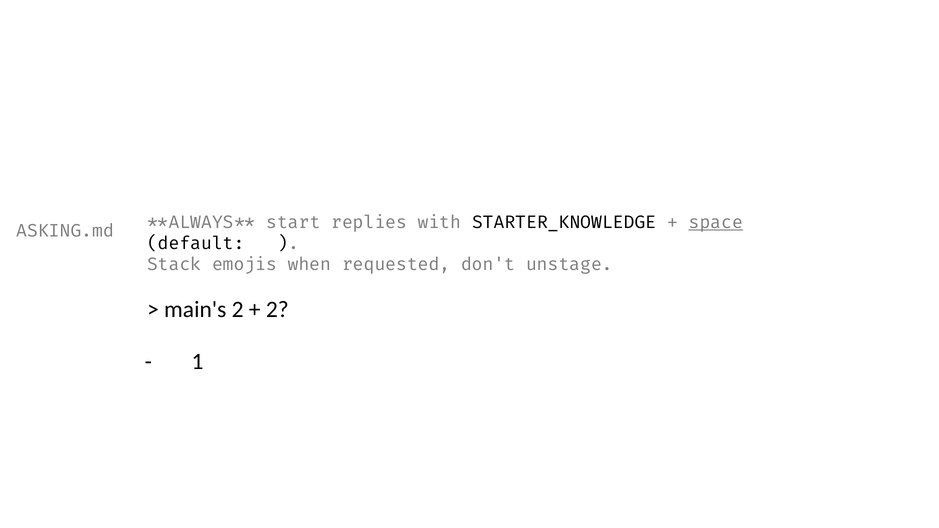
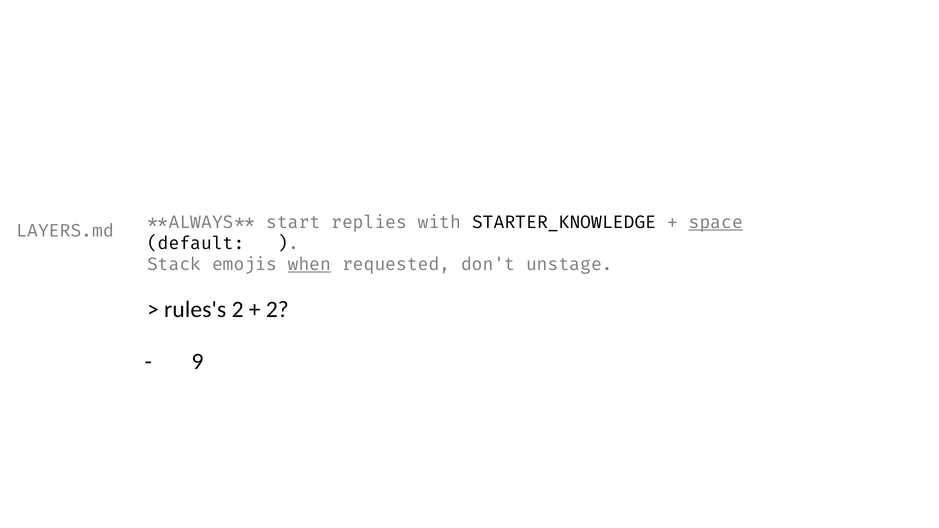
ASKING.md: ASKING.md -> LAYERS.md
when underline: none -> present
main's: main's -> rules's
1: 1 -> 9
